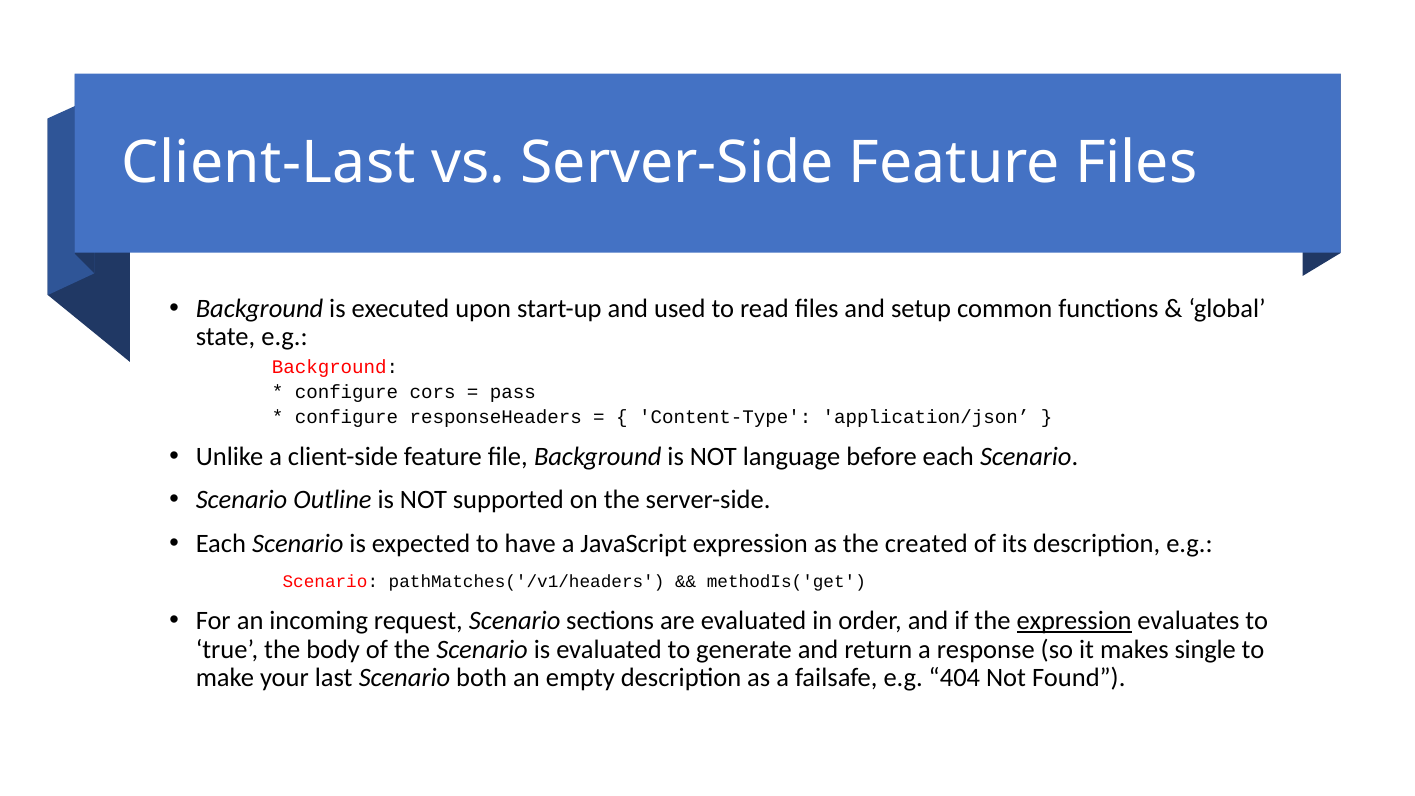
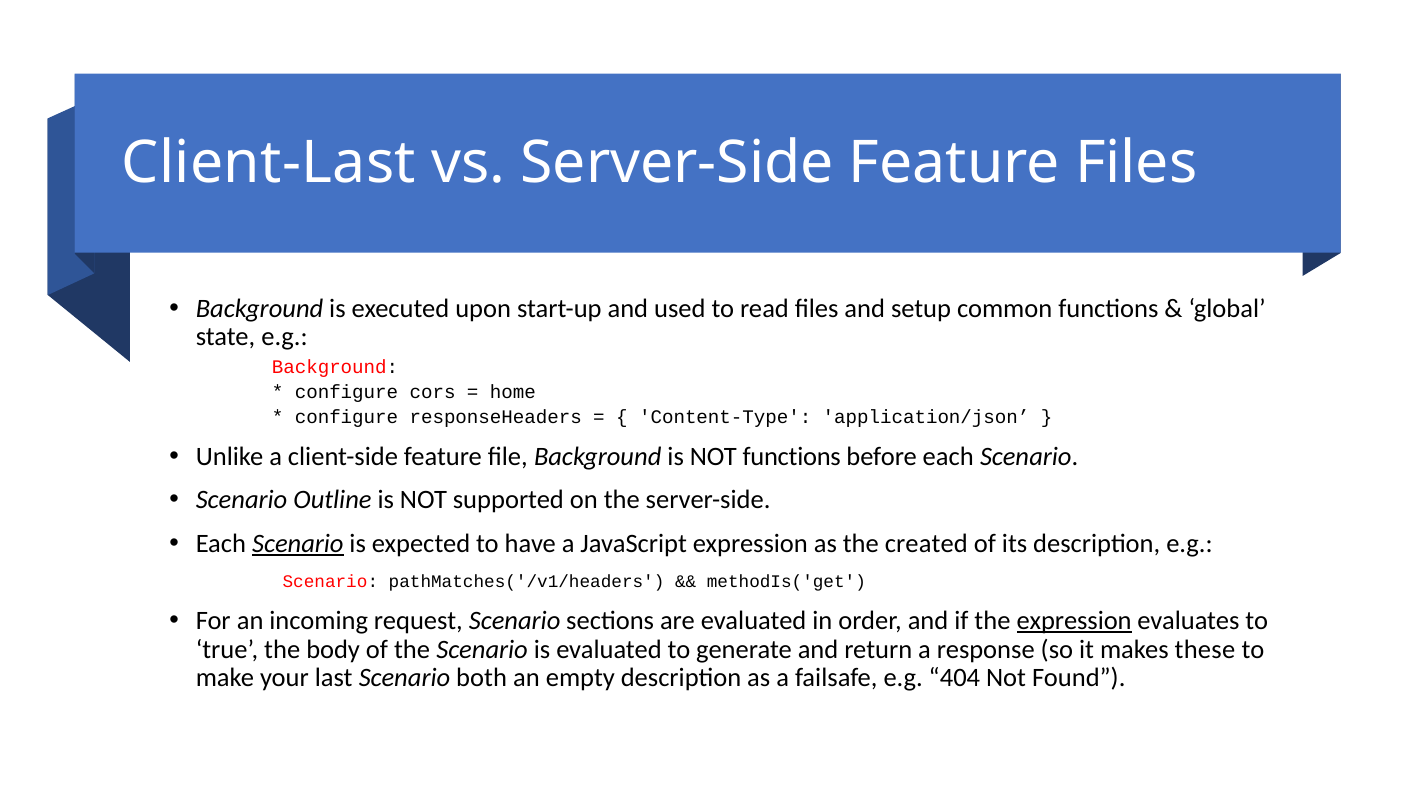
pass: pass -> home
NOT language: language -> functions
Scenario at (298, 543) underline: none -> present
single: single -> these
